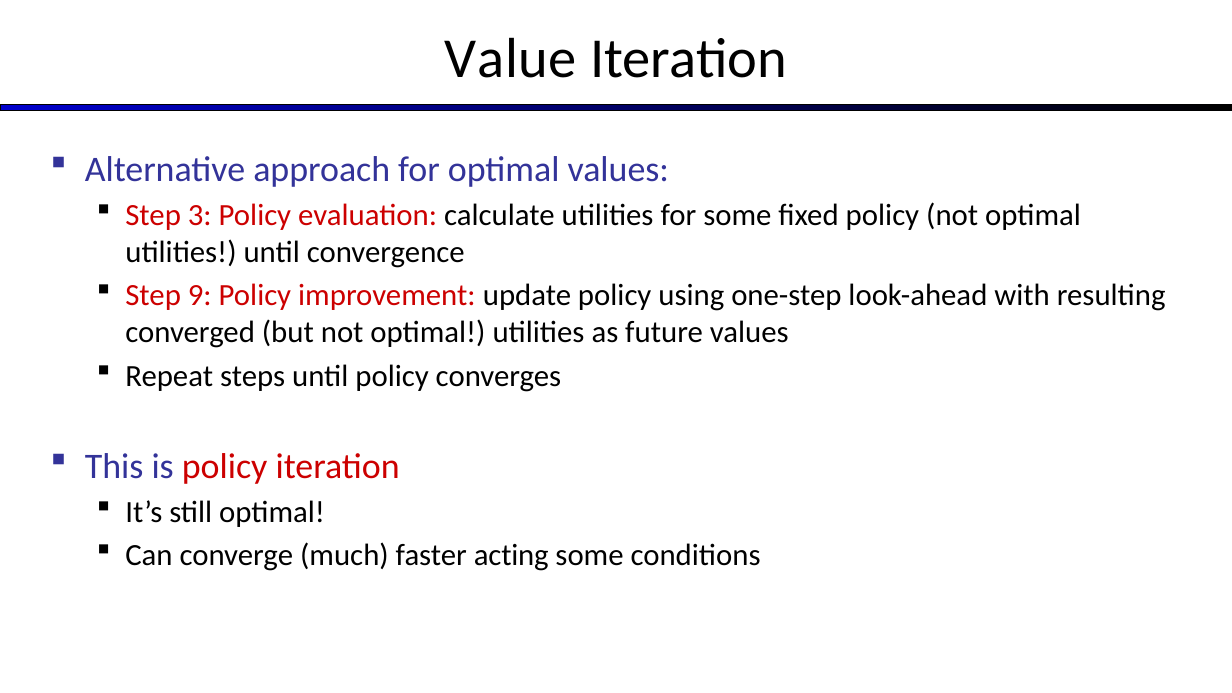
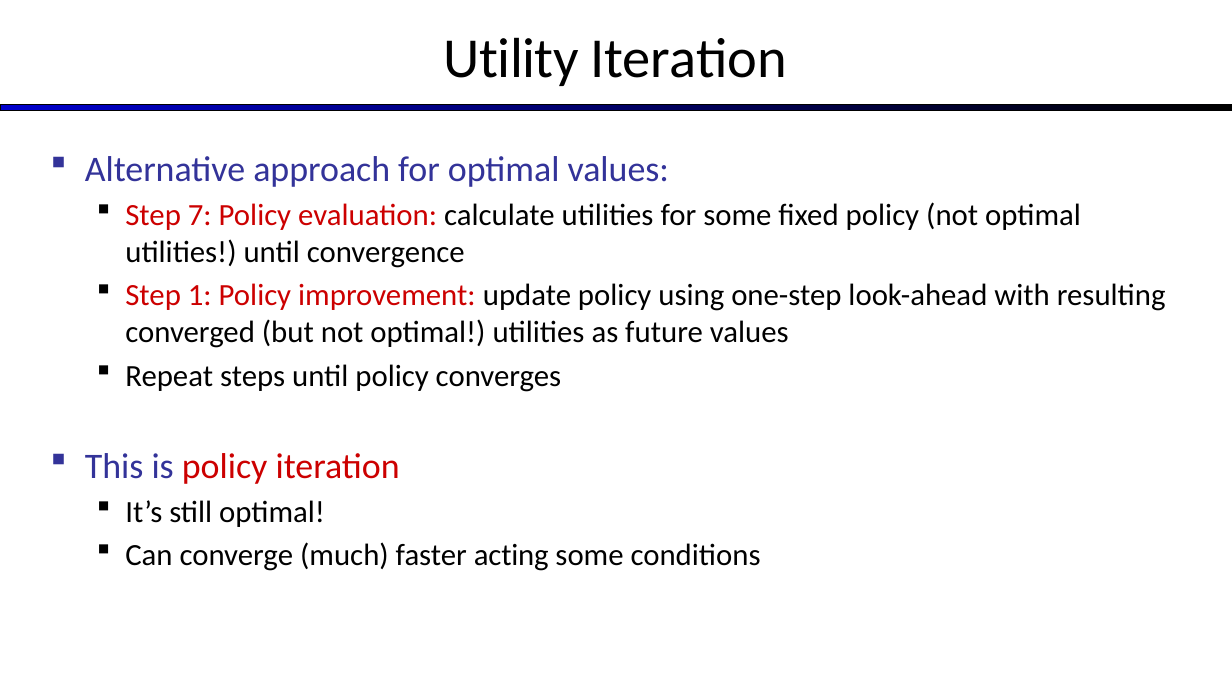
Value: Value -> Utility
3: 3 -> 7
9: 9 -> 1
